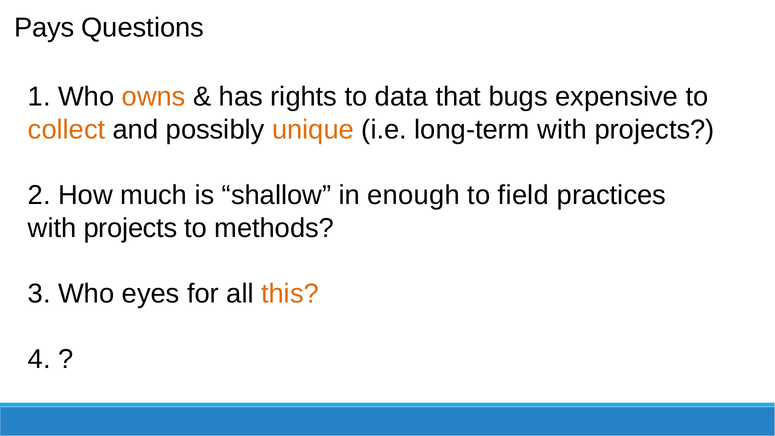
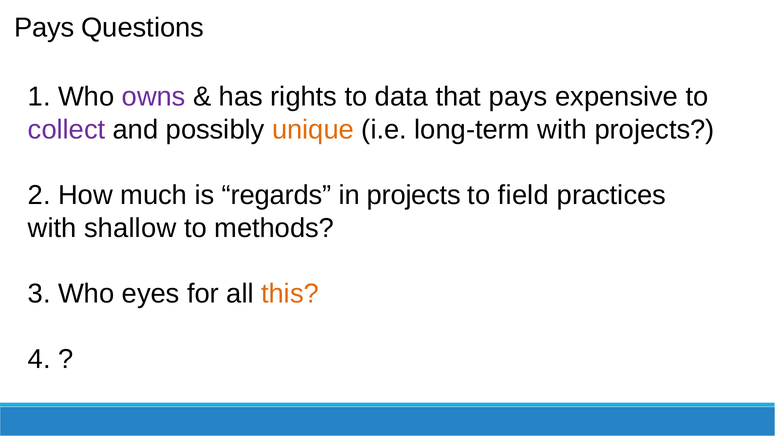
owns colour: orange -> purple
that bugs: bugs -> pays
collect colour: orange -> purple
shallow: shallow -> regards
in enough: enough -> projects
projects at (130, 228): projects -> shallow
